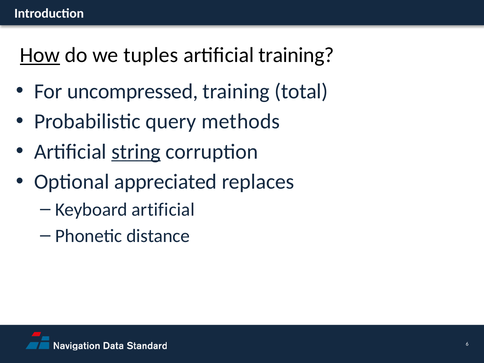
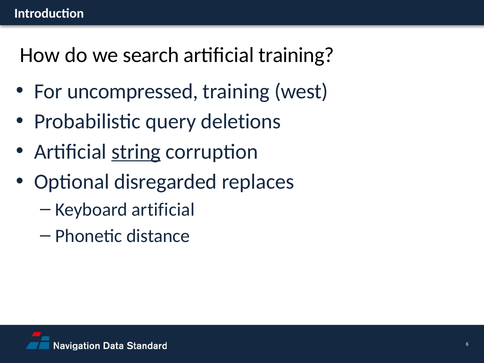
How underline: present -> none
tuples: tuples -> search
total: total -> west
methods: methods -> deletions
appreciated: appreciated -> disregarded
